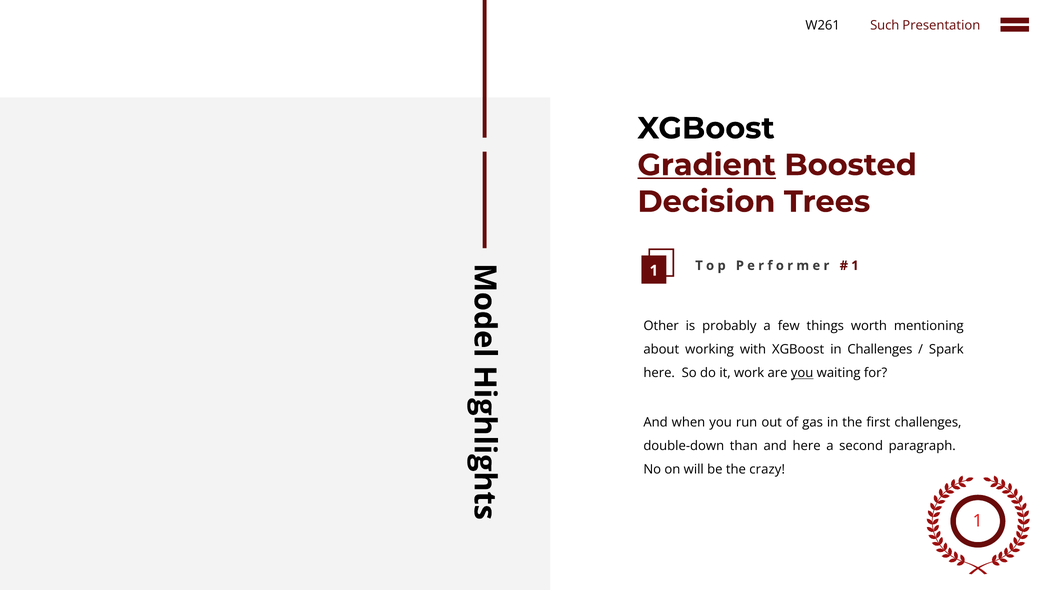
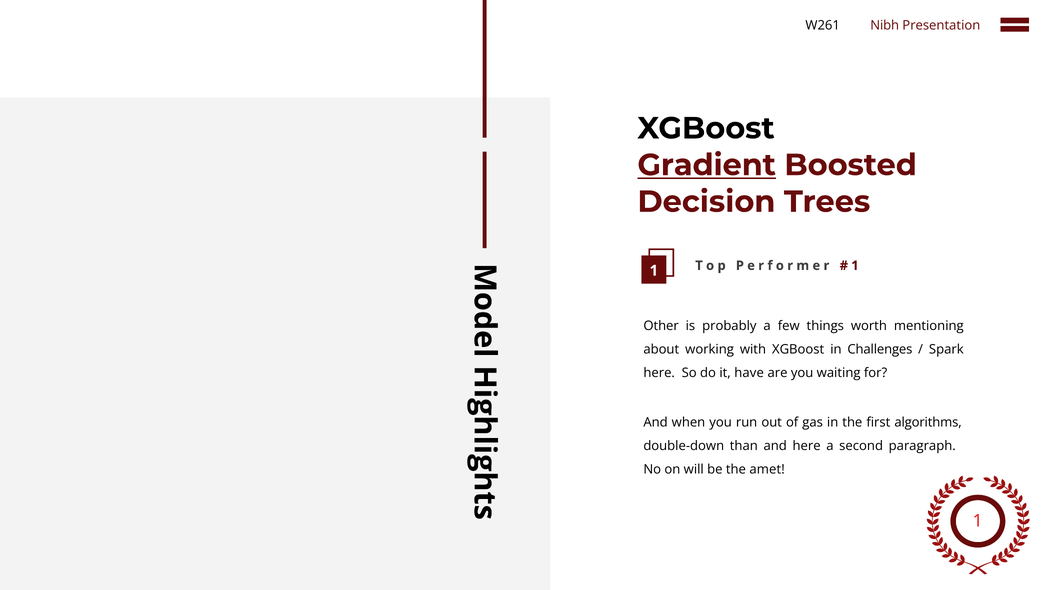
Such: Such -> Nibh
work: work -> have
you at (802, 373) underline: present -> none
first challenges: challenges -> algorithms
crazy: crazy -> amet
